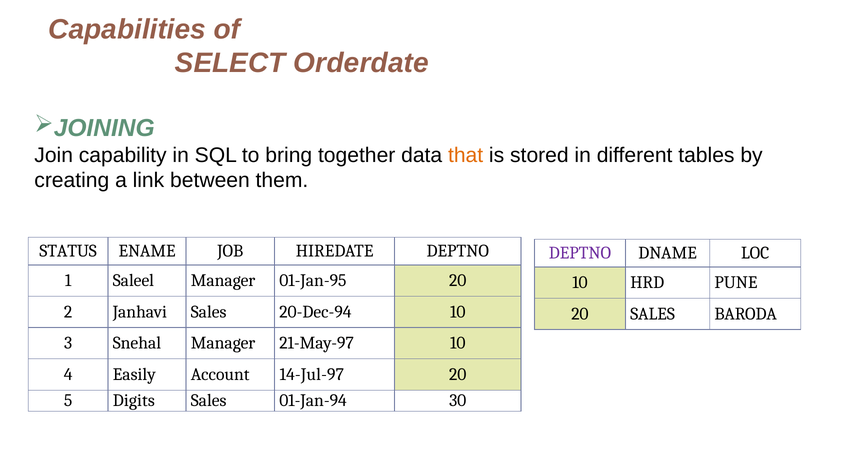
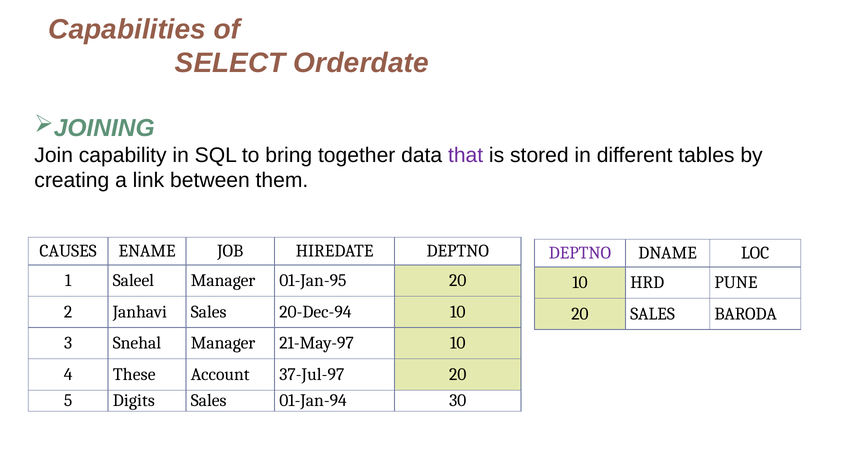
that colour: orange -> purple
STATUS: STATUS -> CAUSES
Easily: Easily -> These
14-Jul-97: 14-Jul-97 -> 37-Jul-97
